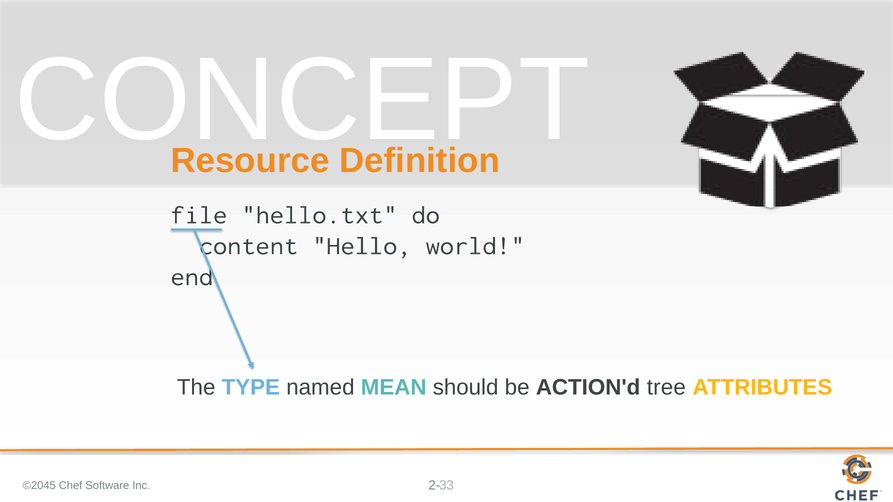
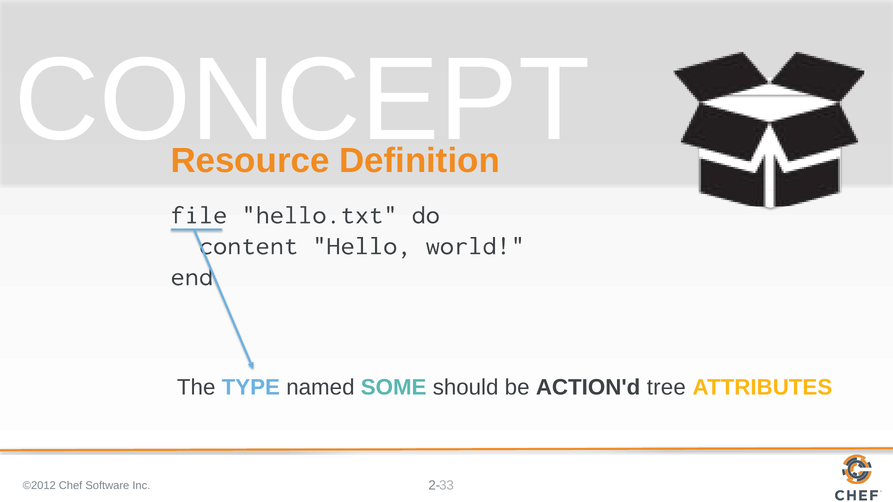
MEAN: MEAN -> SOME
©2045: ©2045 -> ©2012
